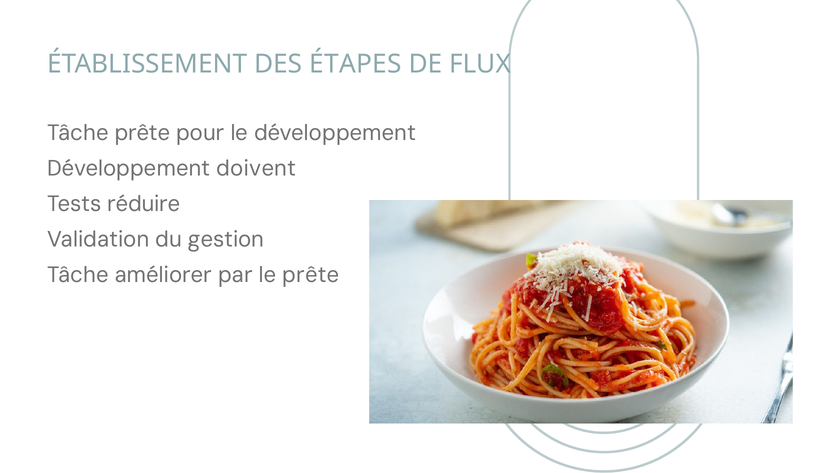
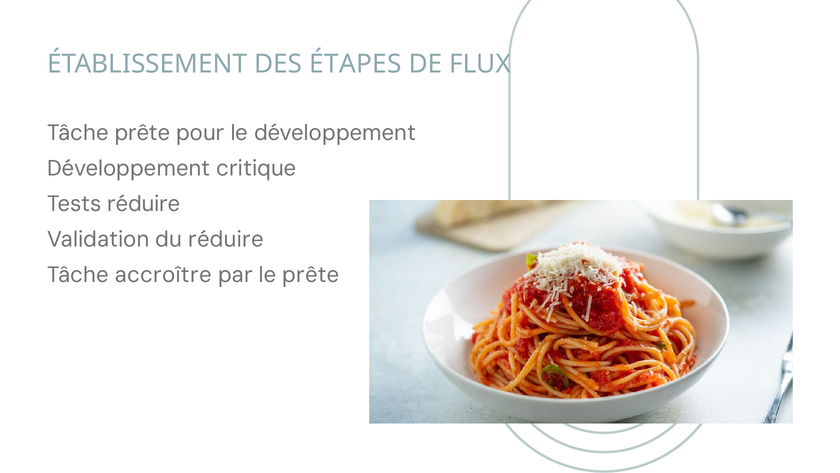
doivent: doivent -> critique
du gestion: gestion -> réduire
améliorer: améliorer -> accroître
